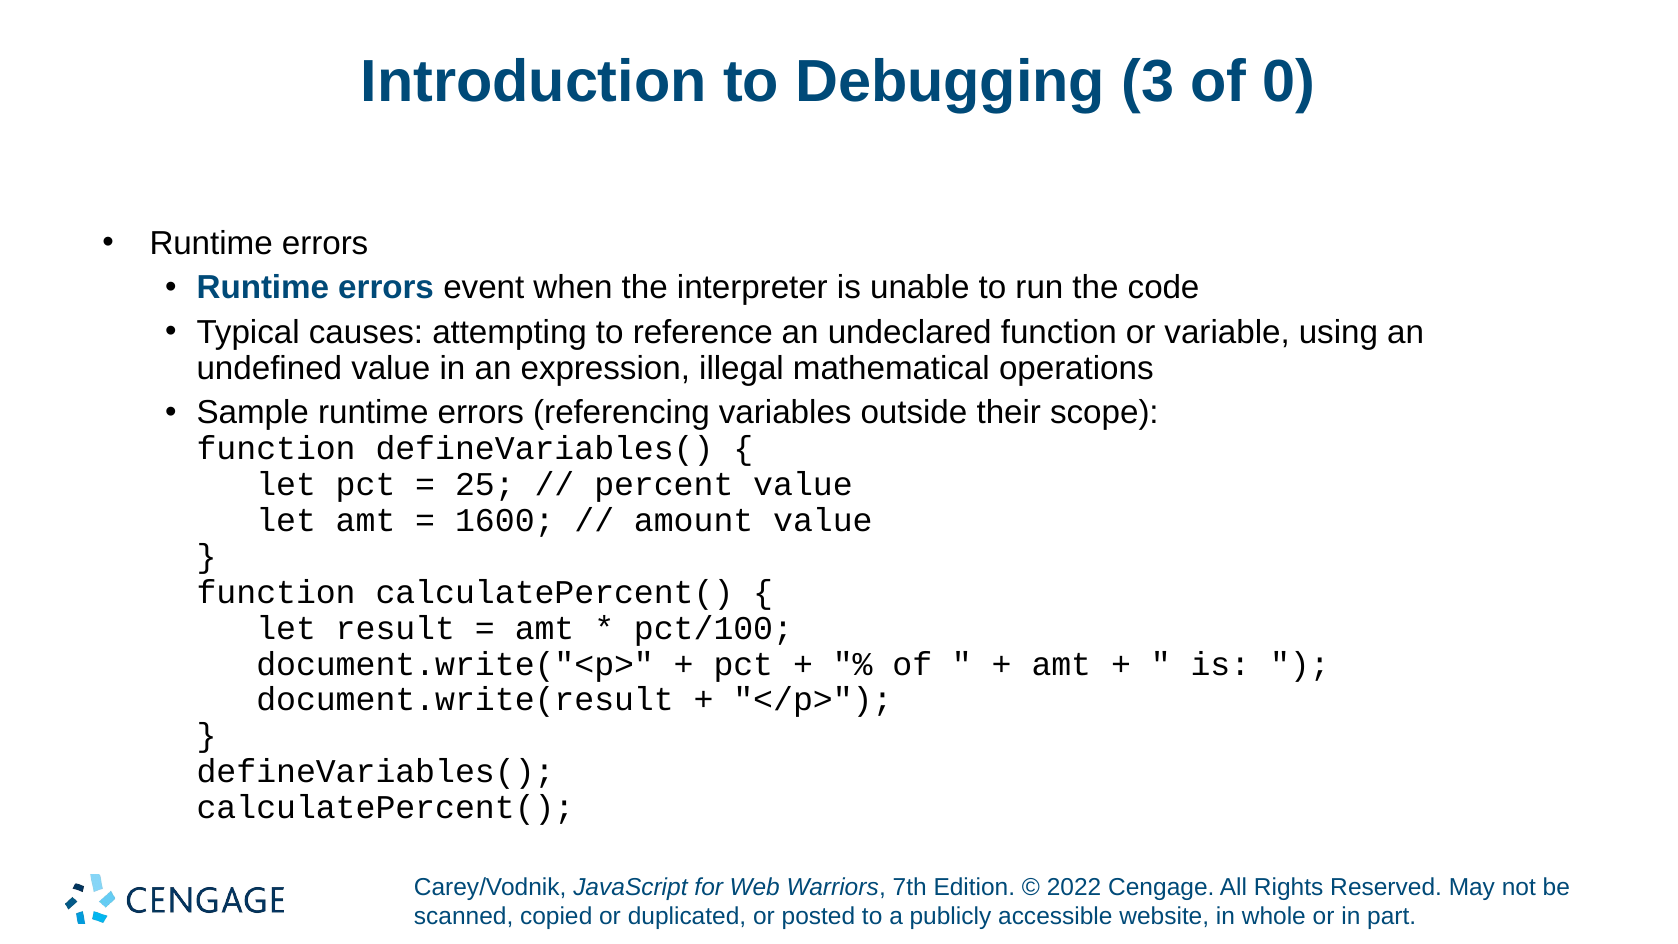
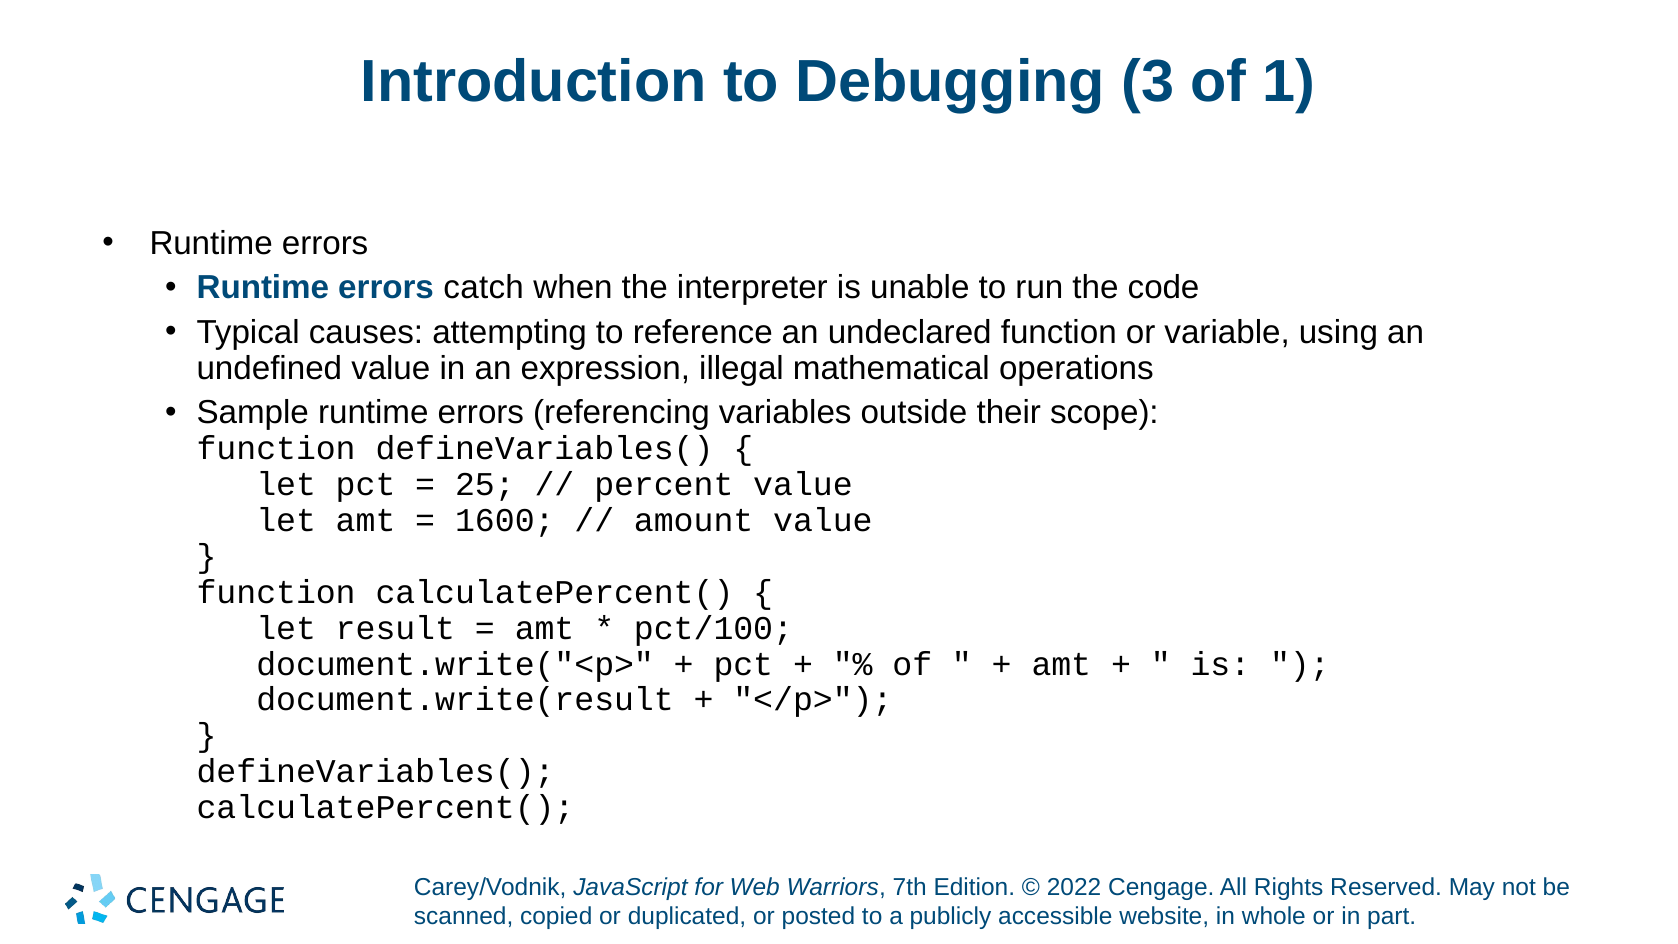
0: 0 -> 1
event: event -> catch
